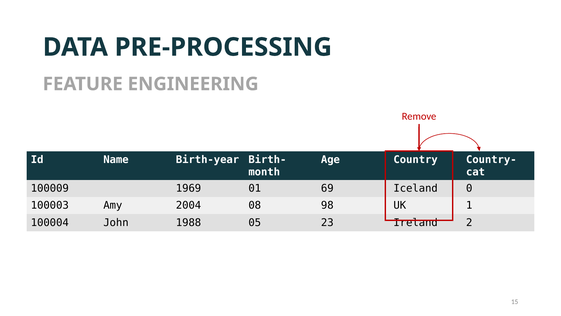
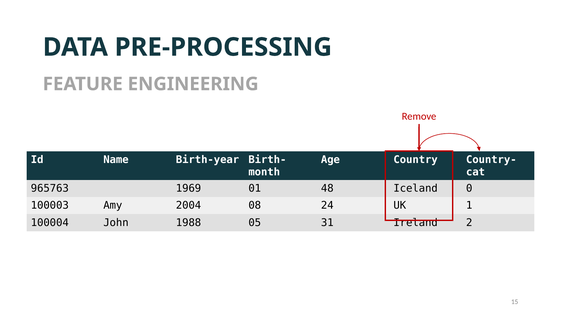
100009: 100009 -> 965763
69: 69 -> 48
98: 98 -> 24
23: 23 -> 31
